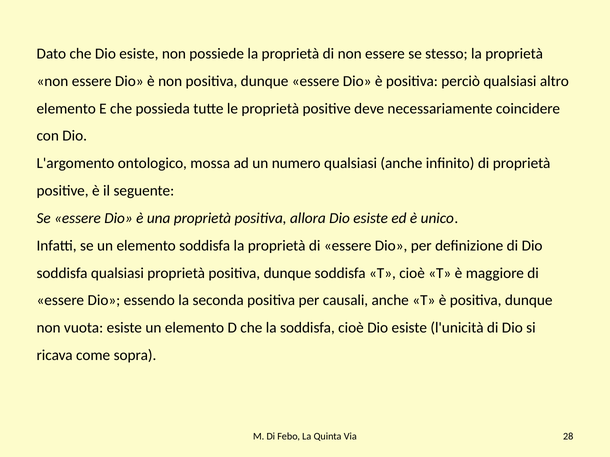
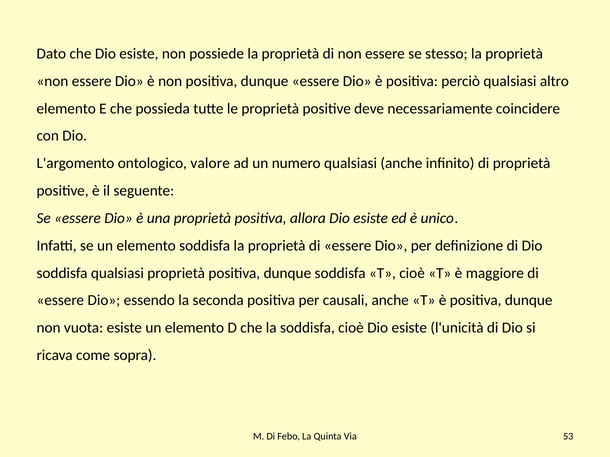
mossa: mossa -> valore
28: 28 -> 53
